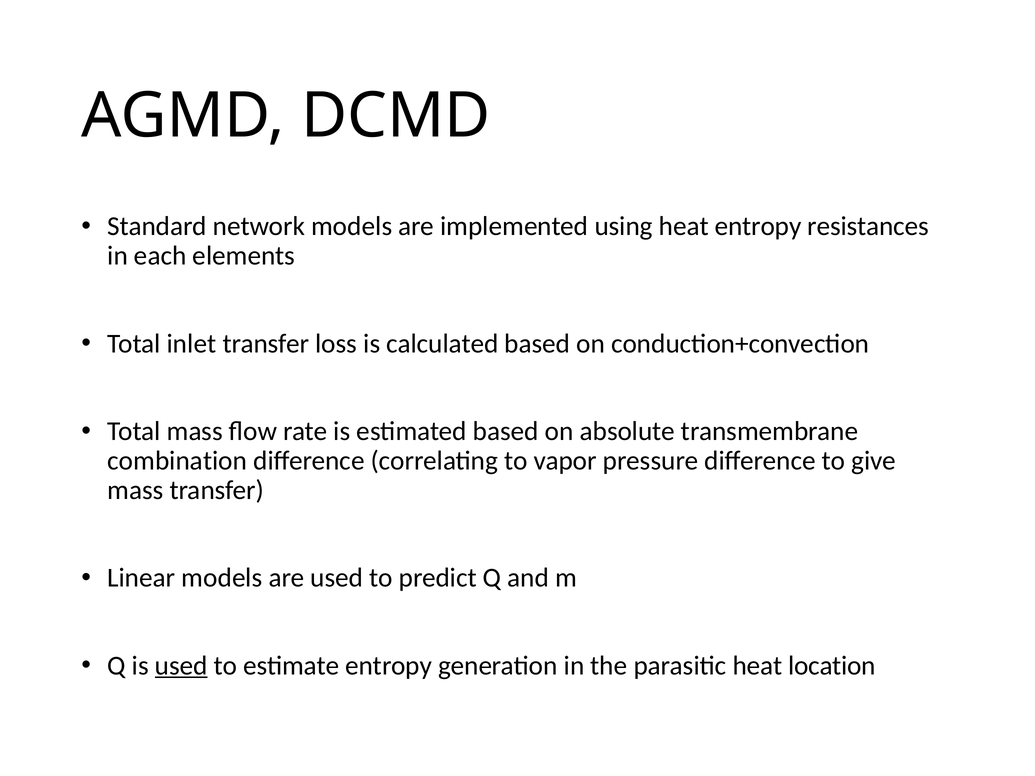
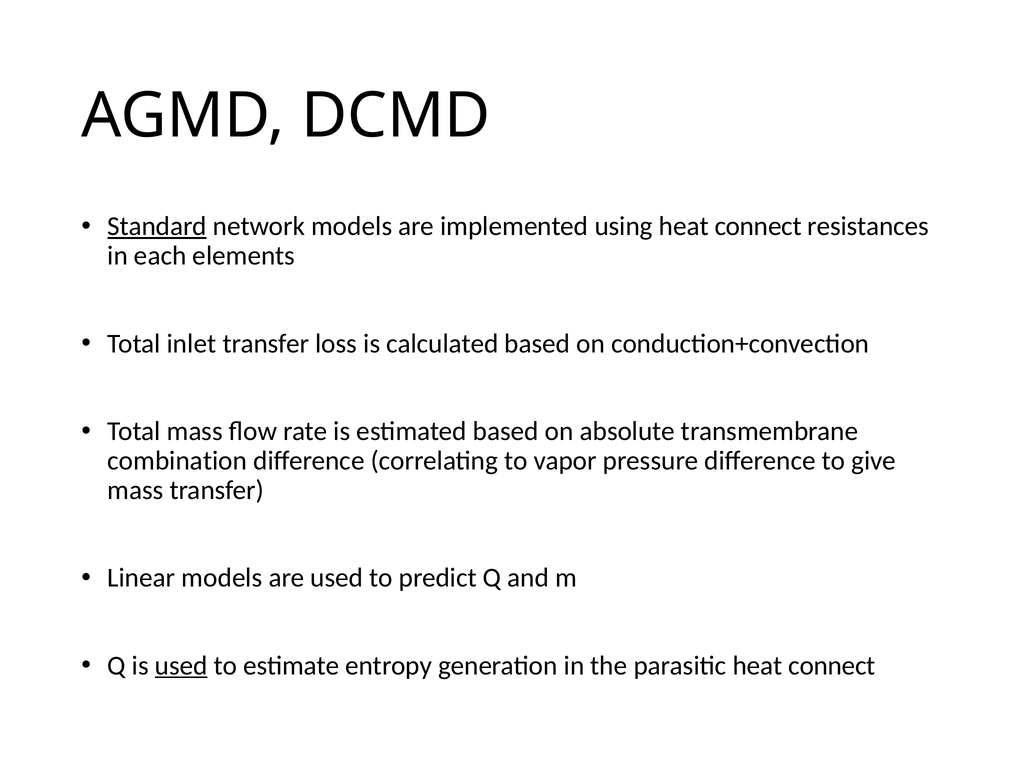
Standard underline: none -> present
using heat entropy: entropy -> connect
parasitic heat location: location -> connect
